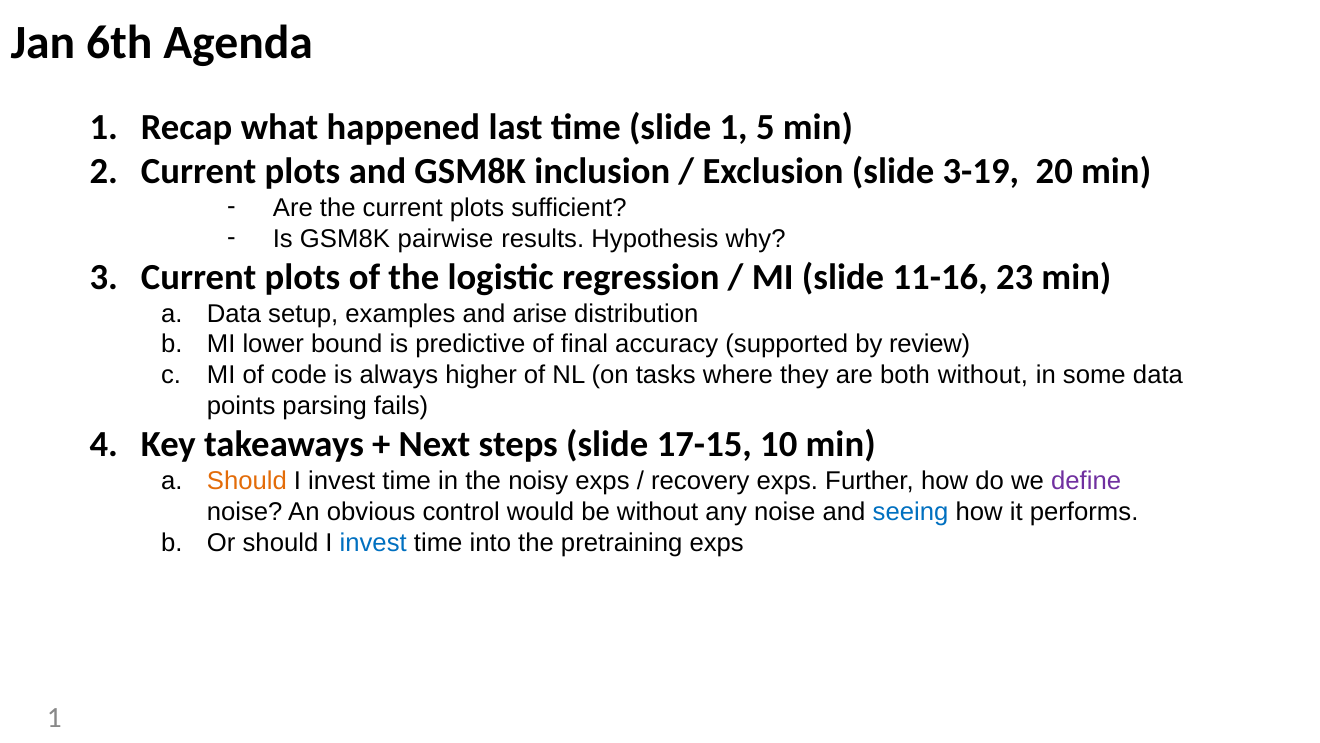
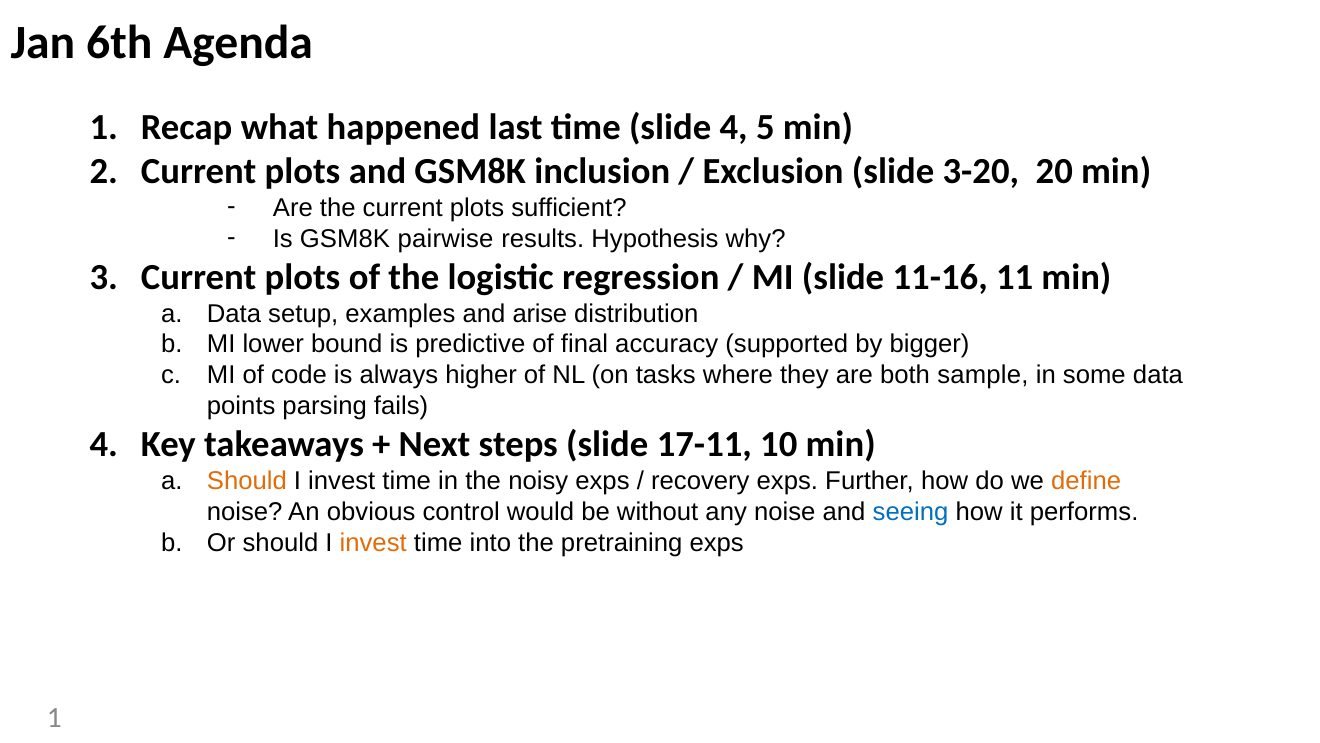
slide 1: 1 -> 4
3-19: 3-19 -> 3-20
23: 23 -> 11
review: review -> bigger
both without: without -> sample
17-15: 17-15 -> 17-11
define colour: purple -> orange
invest at (373, 542) colour: blue -> orange
